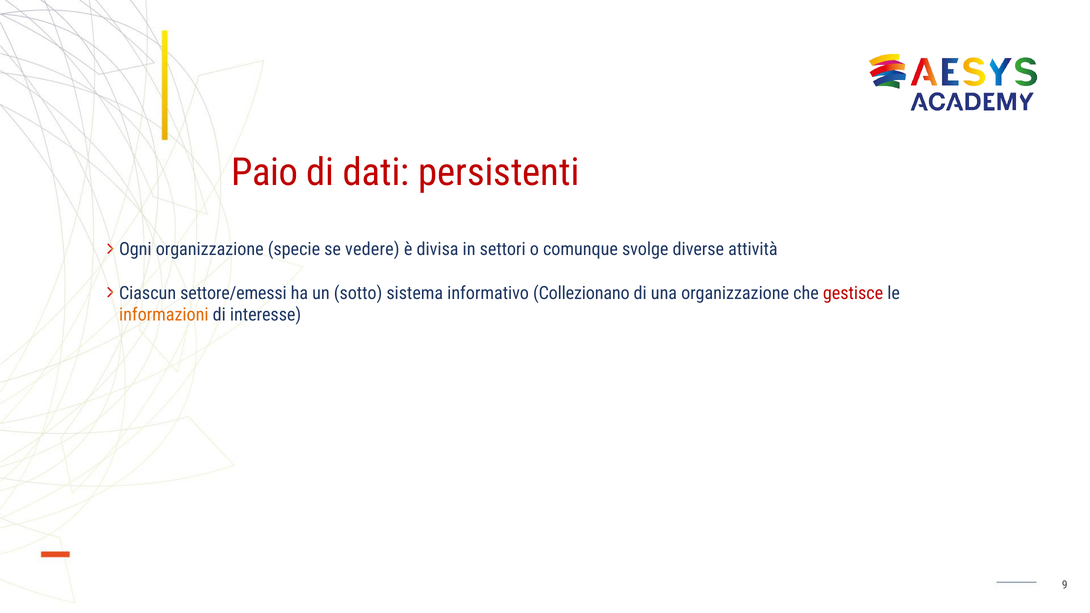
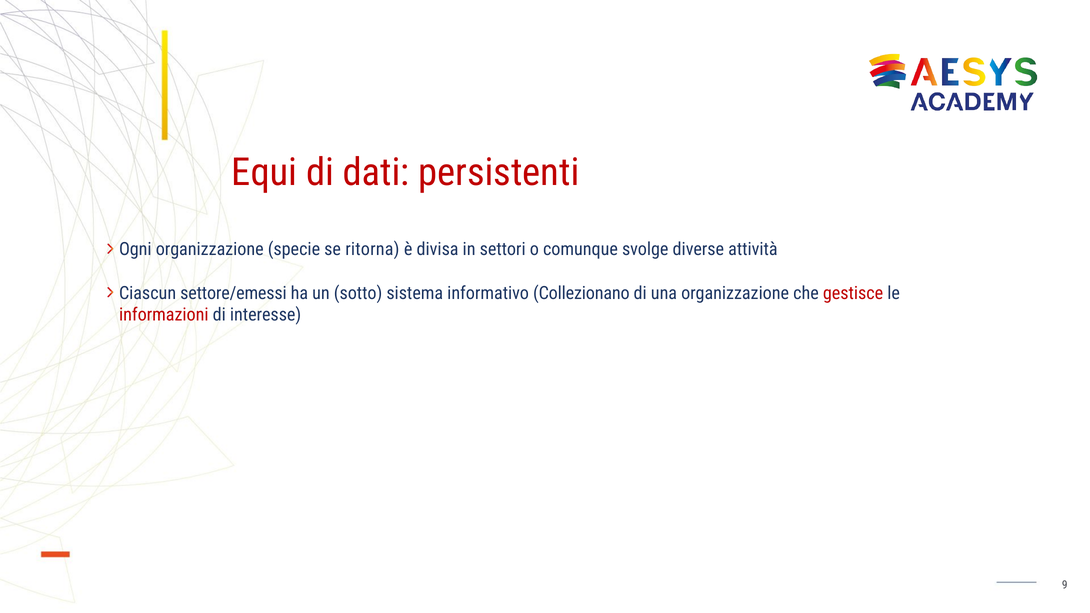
Paio: Paio -> Equi
vedere: vedere -> ritorna
informazioni colour: orange -> red
